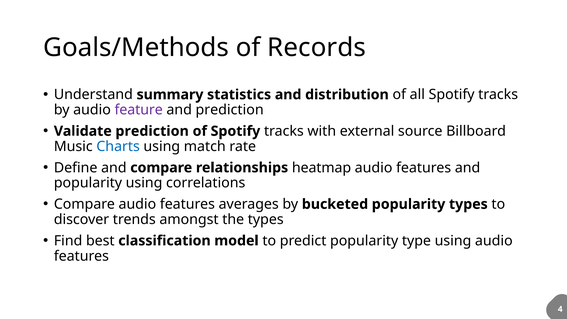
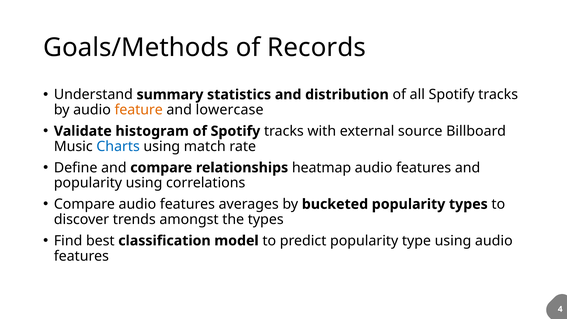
feature colour: purple -> orange
and prediction: prediction -> lowercase
Validate prediction: prediction -> histogram
